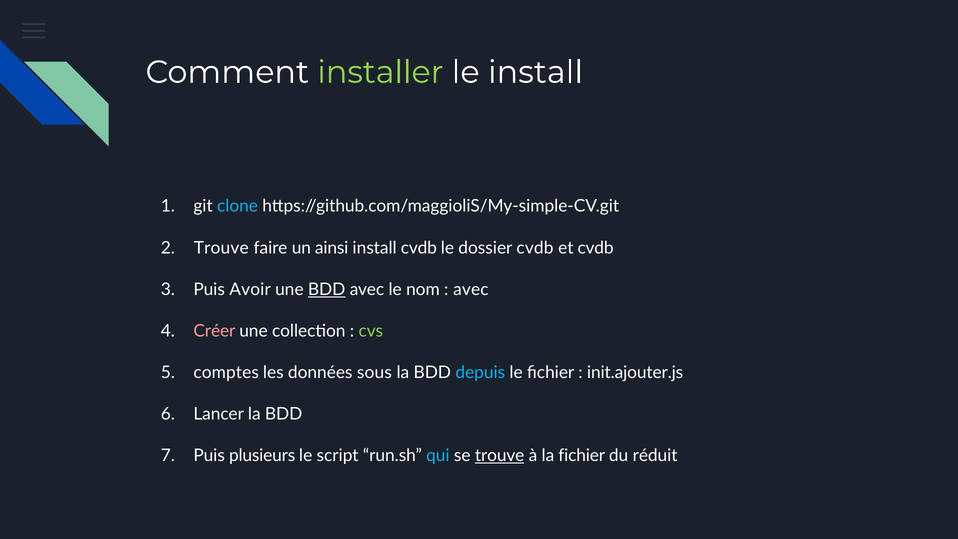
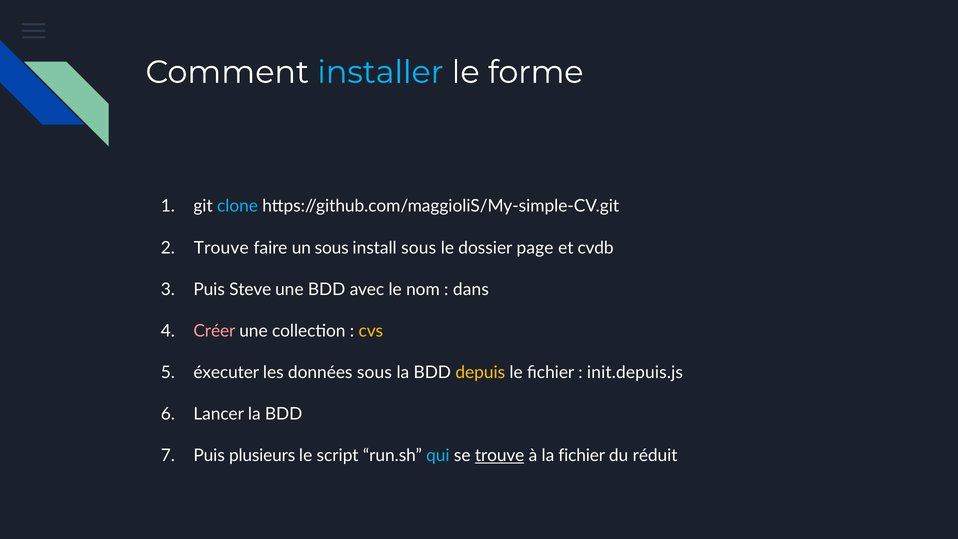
installer colour: light green -> light blue
le install: install -> forme
un ainsi: ainsi -> sous
install cvdb: cvdb -> sous
dossier cvdb: cvdb -> page
Avoir: Avoir -> Steve
BDD at (327, 289) underline: present -> none
avec at (471, 289): avec -> dans
cvs colour: light green -> yellow
comptes: comptes -> éxecuter
depuis colour: light blue -> yellow
init.ajouter.js: init.ajouter.js -> init.depuis.js
